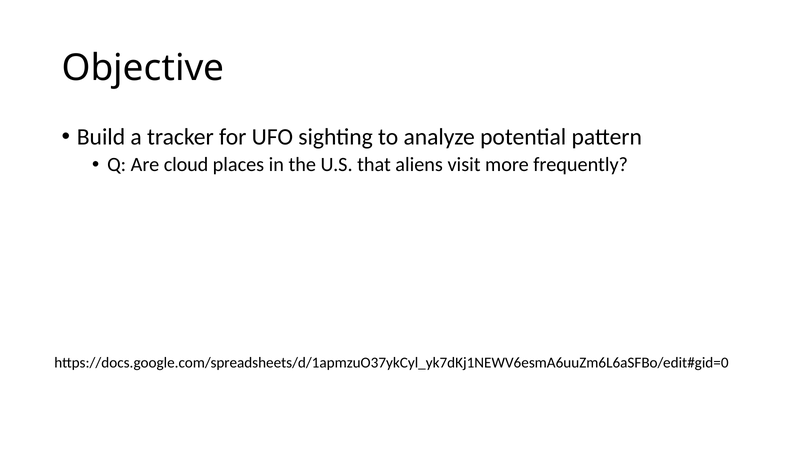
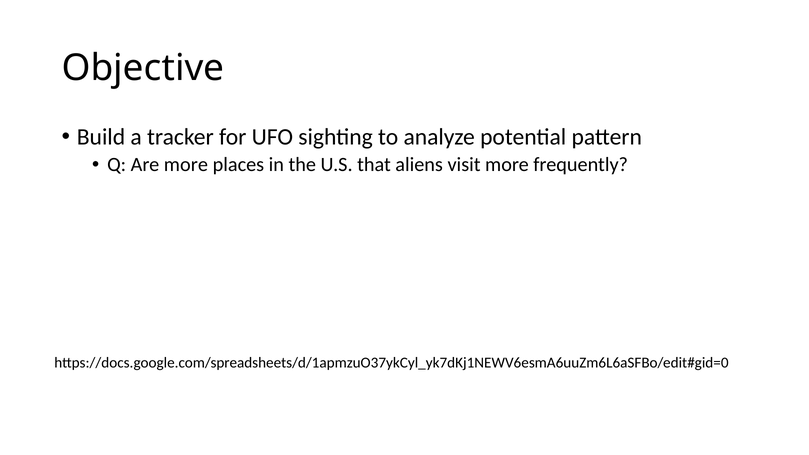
Are cloud: cloud -> more
